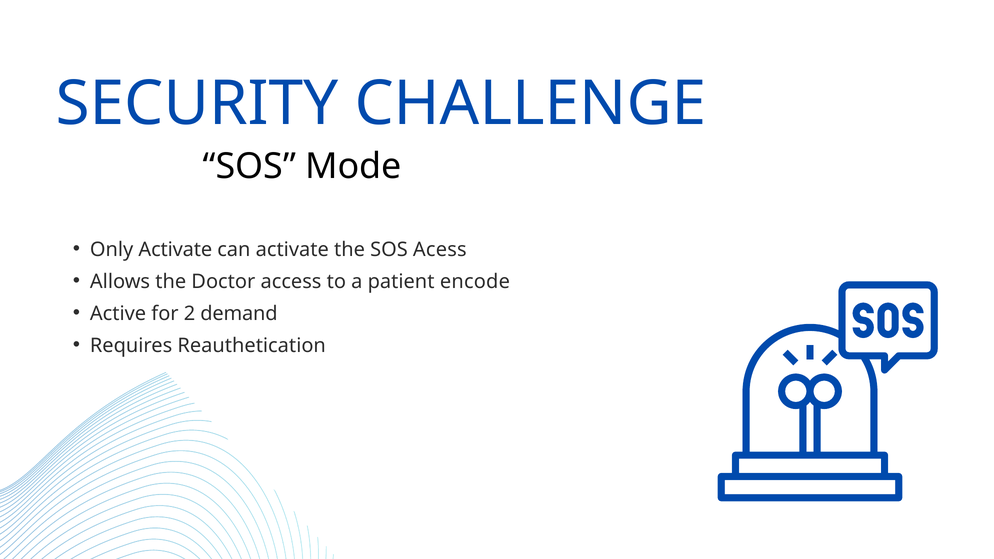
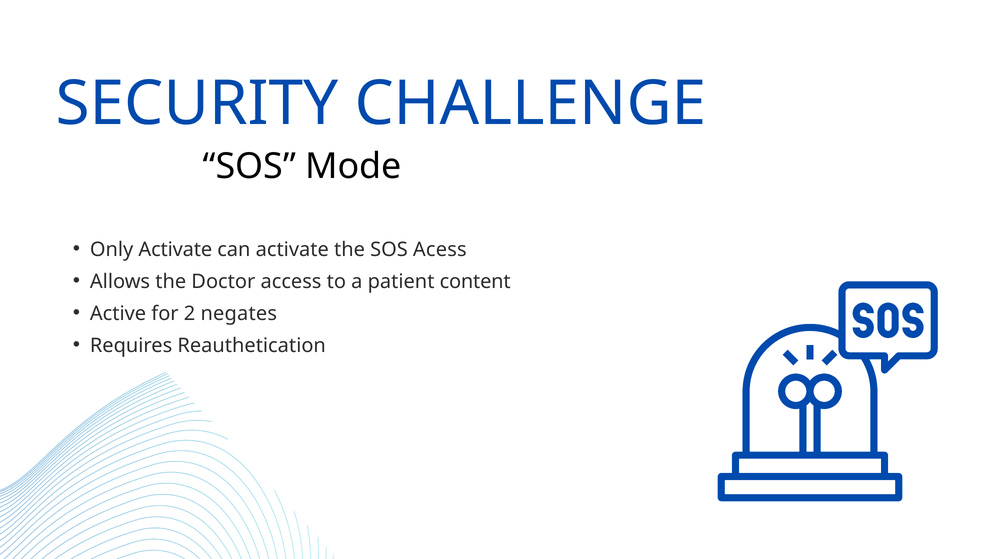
encode: encode -> content
demand: demand -> negates
